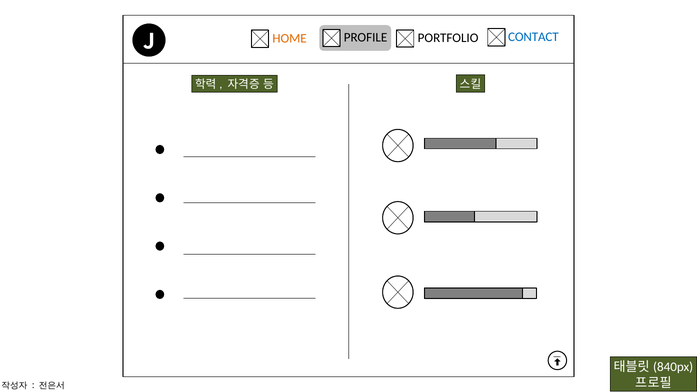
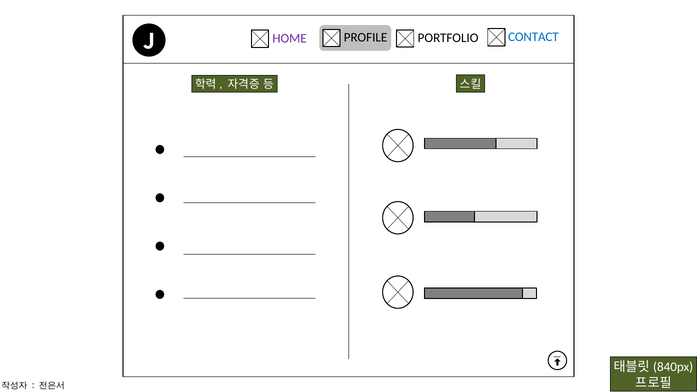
HOME colour: orange -> purple
